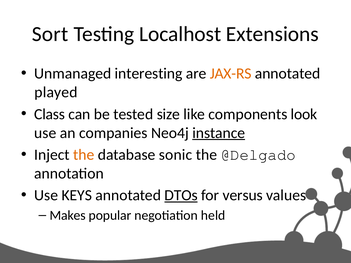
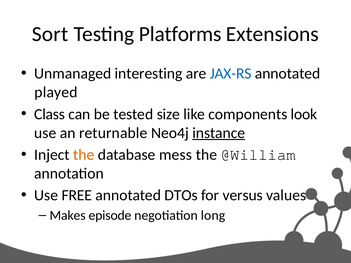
Localhost: Localhost -> Platforms
JAX-RS colour: orange -> blue
companies: companies -> returnable
sonic: sonic -> mess
@Delgado: @Delgado -> @William
KEYS: KEYS -> FREE
DTOs underline: present -> none
popular: popular -> episode
held: held -> long
